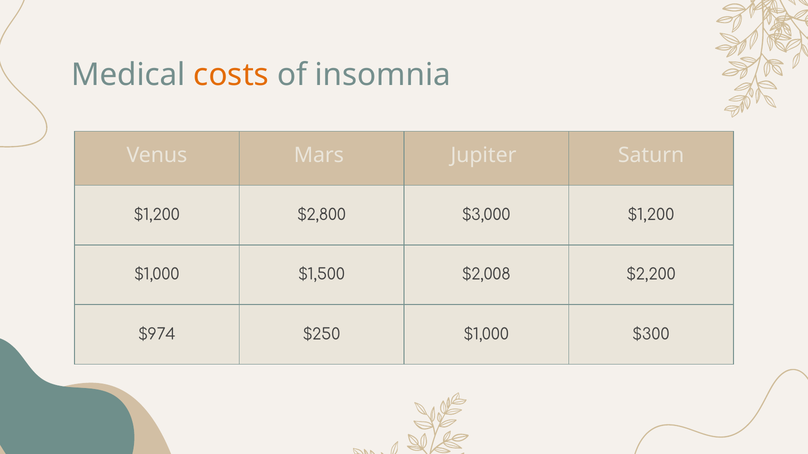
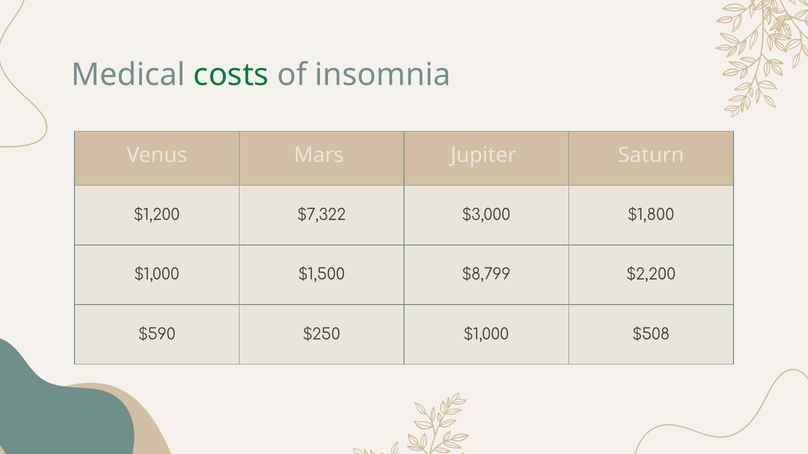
costs colour: orange -> green
$2,800: $2,800 -> $7,322
$3,000 $1,200: $1,200 -> $1,800
$2,008: $2,008 -> $8,799
$974: $974 -> $590
$300: $300 -> $508
